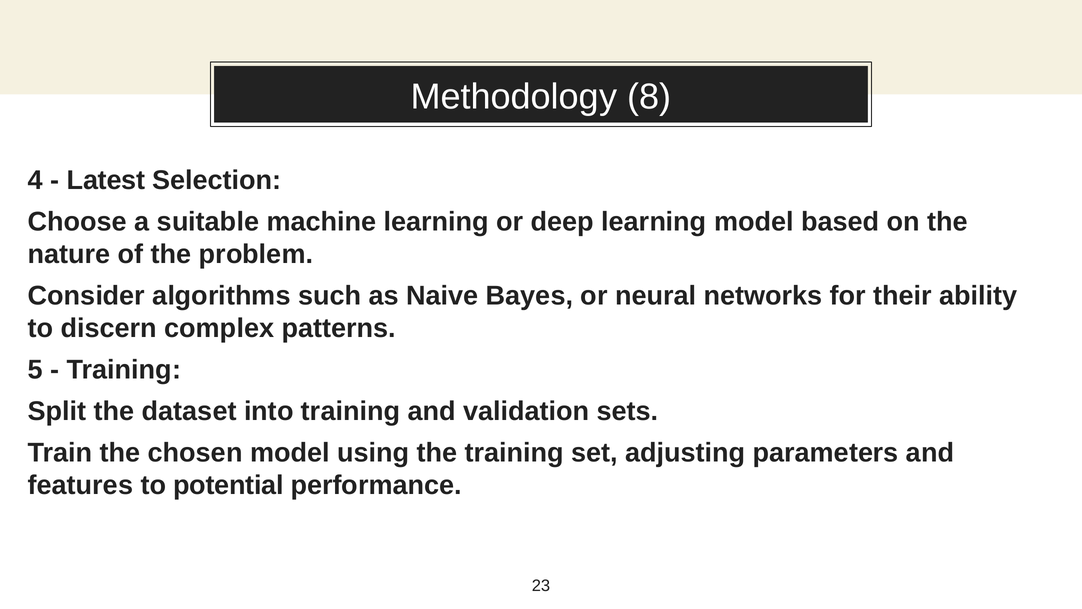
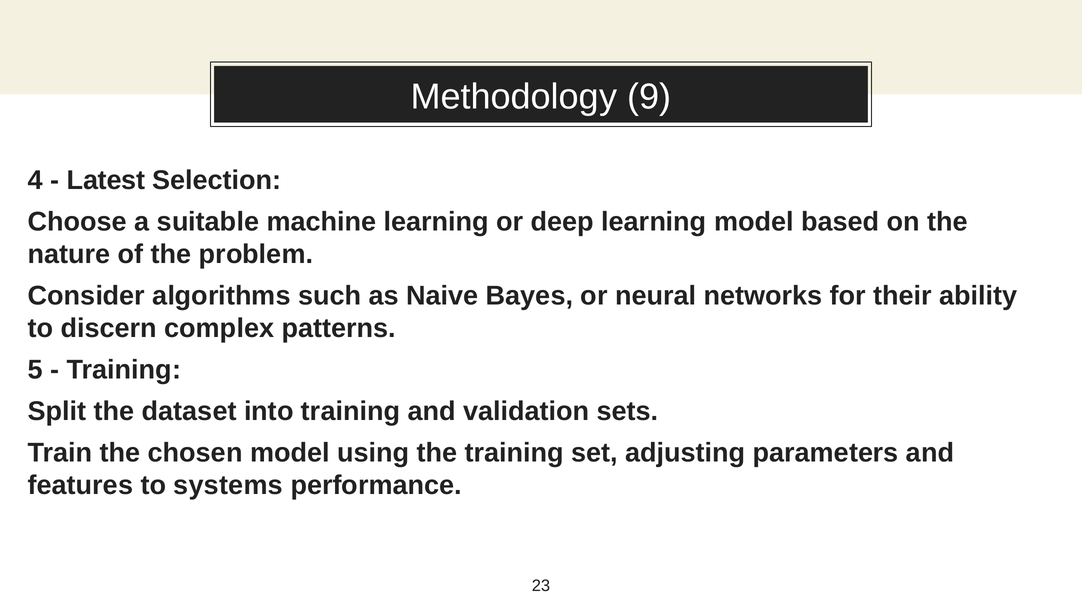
8: 8 -> 9
potential: potential -> systems
